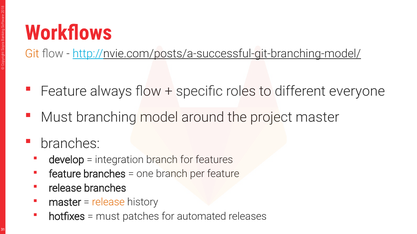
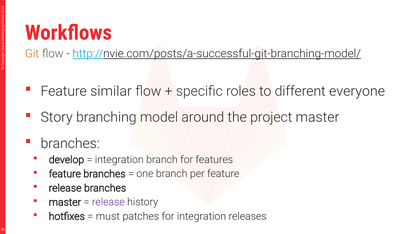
always: always -> similar
Must at (57, 118): Must -> Story
release at (108, 203) colour: orange -> purple
for automated: automated -> integration
